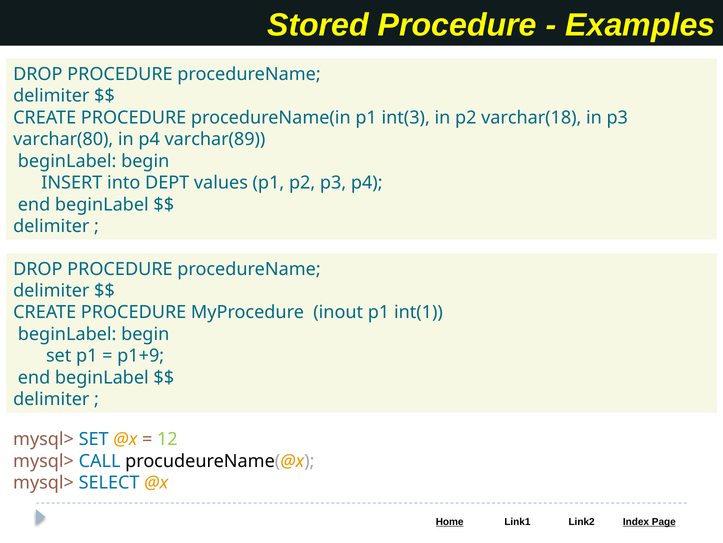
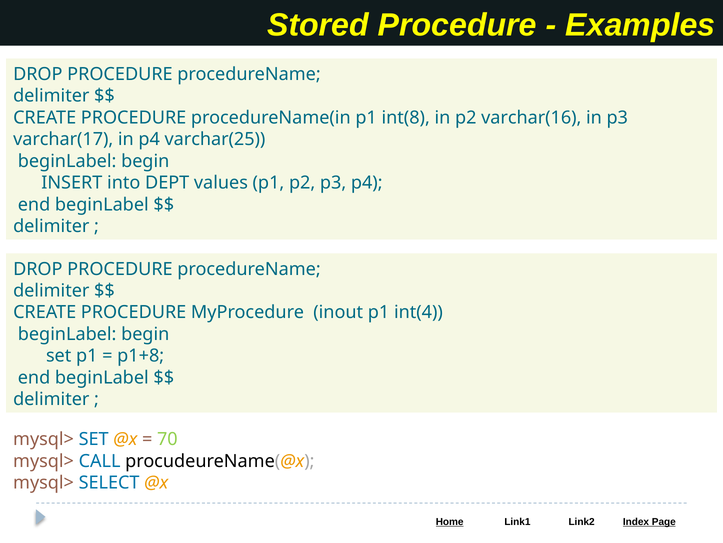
int(3: int(3 -> int(8
varchar(18: varchar(18 -> varchar(16
varchar(80: varchar(80 -> varchar(17
varchar(89: varchar(89 -> varchar(25
int(1: int(1 -> int(4
p1+9: p1+9 -> p1+8
12: 12 -> 70
